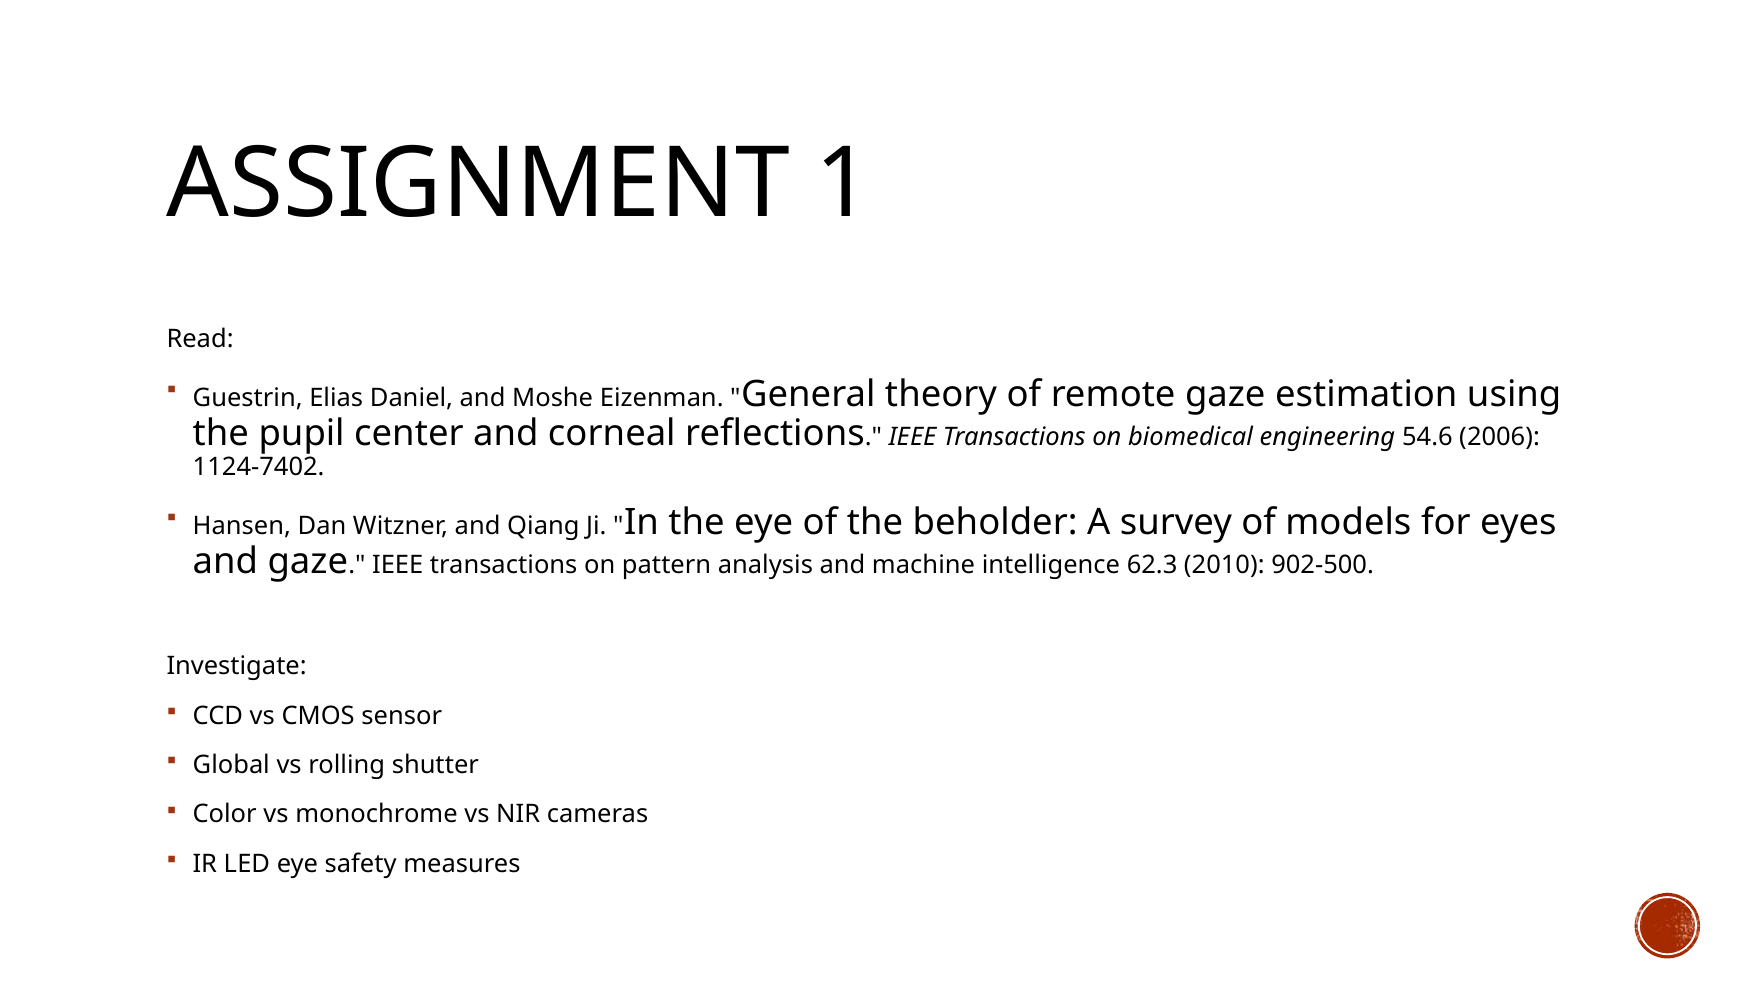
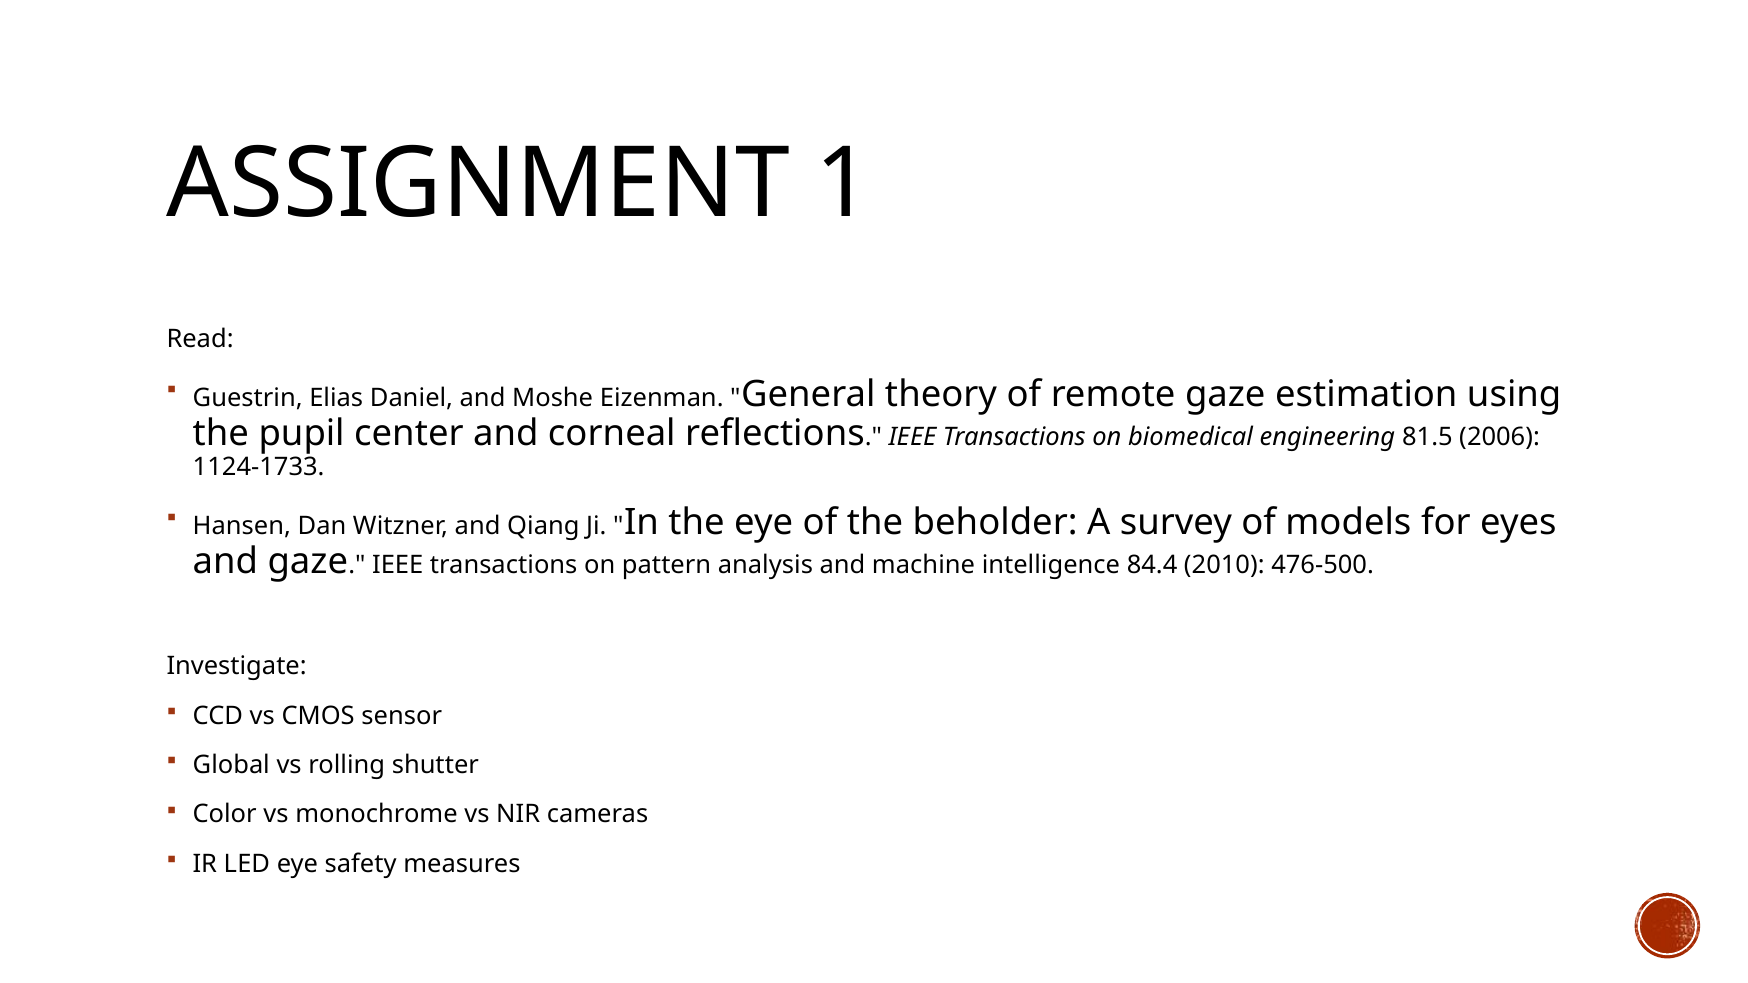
54.6: 54.6 -> 81.5
1124-7402: 1124-7402 -> 1124-1733
62.3: 62.3 -> 84.4
902-500: 902-500 -> 476-500
